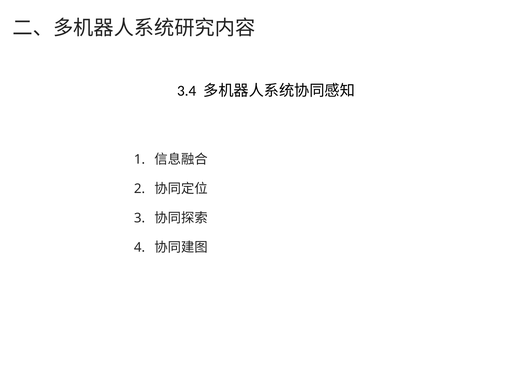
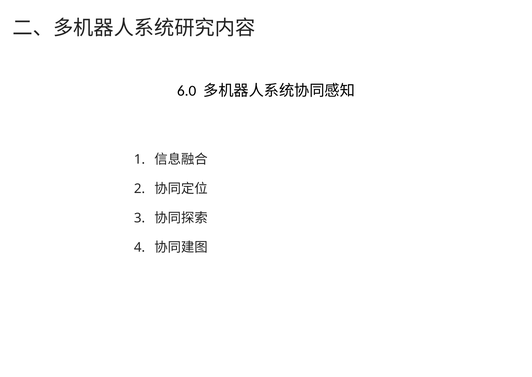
3.4: 3.4 -> 6.0
